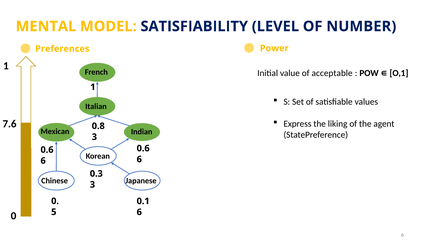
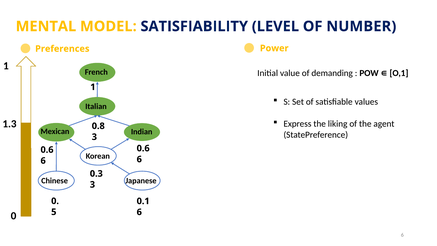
acceptable: acceptable -> demanding
7.6: 7.6 -> 1.3
